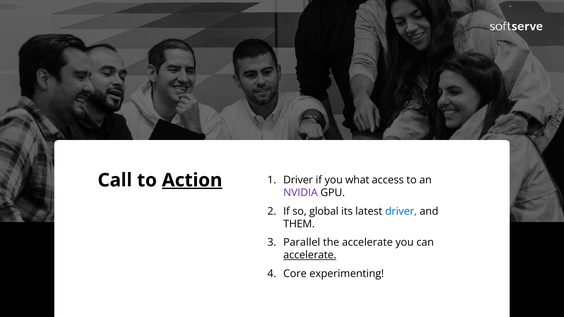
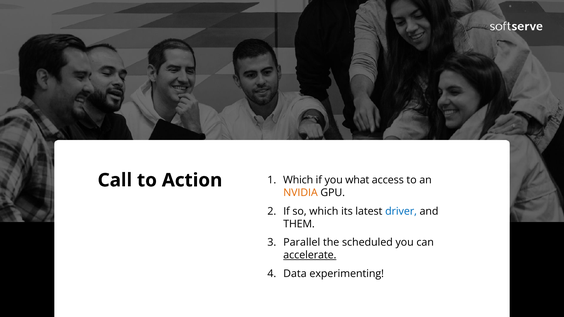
Action underline: present -> none
Driver at (298, 180): Driver -> Which
NVIDIA colour: purple -> orange
so global: global -> which
the accelerate: accelerate -> scheduled
Core: Core -> Data
